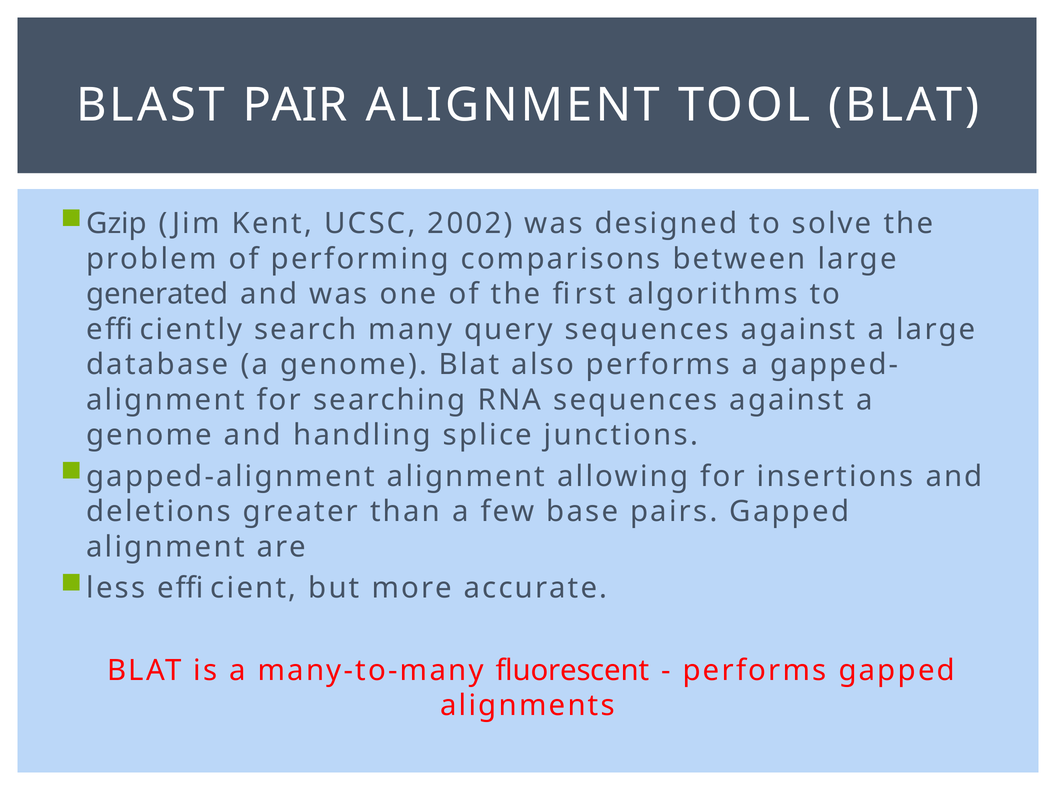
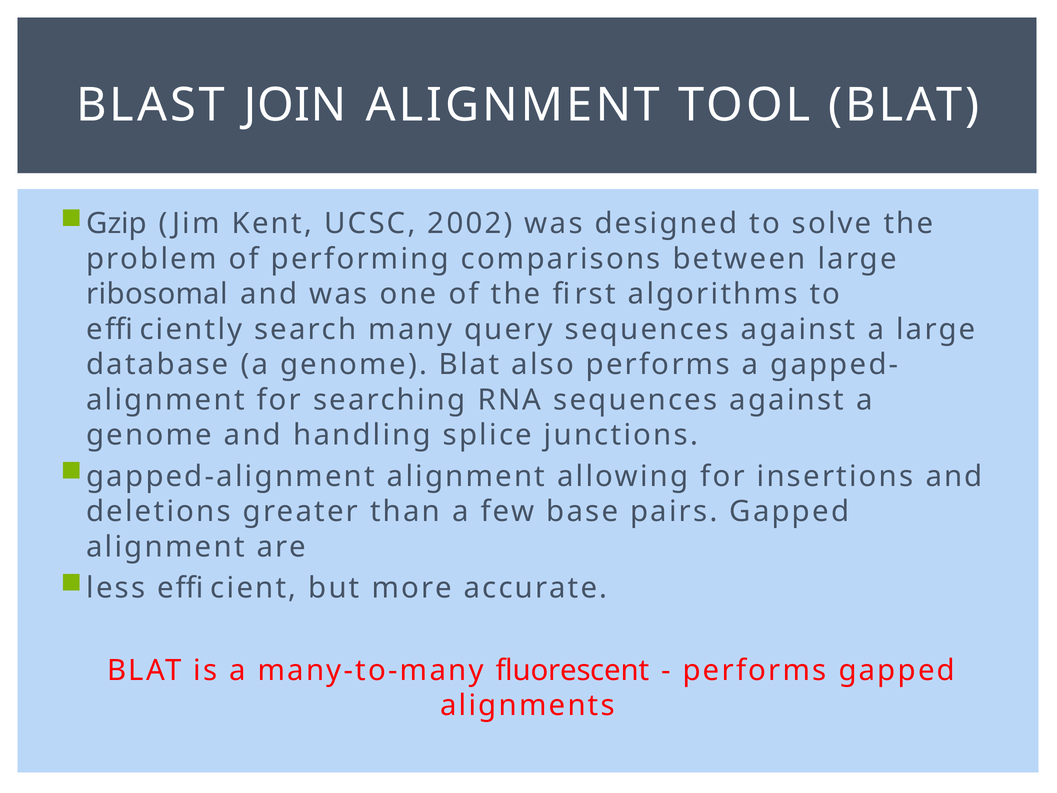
PAIR: PAIR -> JOIN
generated: generated -> ribosomal
